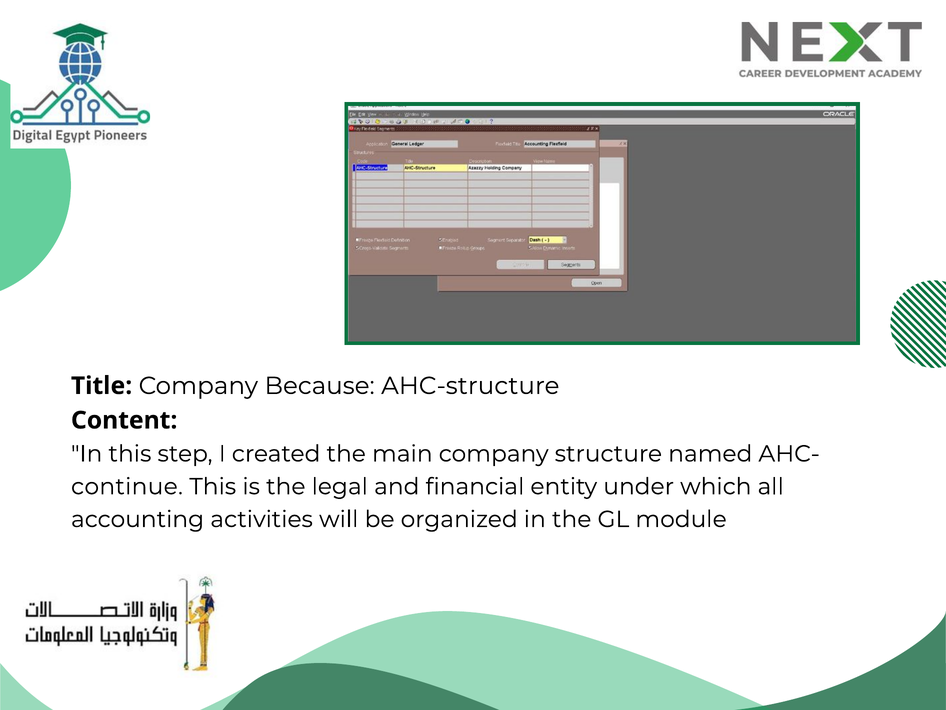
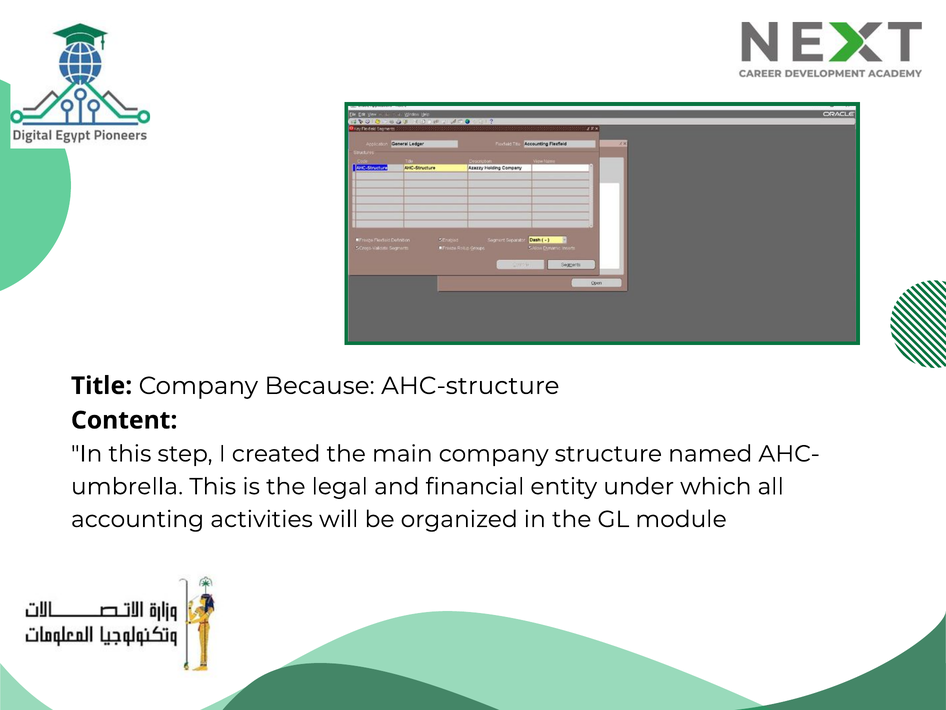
continue: continue -> umbrella
